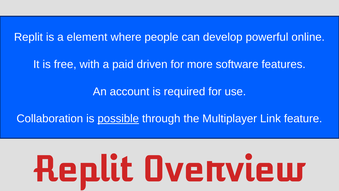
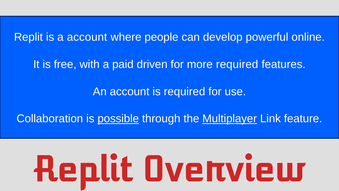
a element: element -> account
more software: software -> required
Multiplayer underline: none -> present
